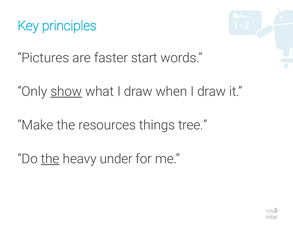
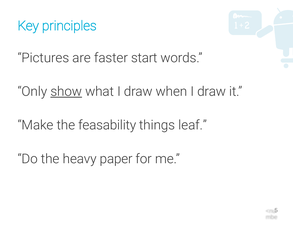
resources: resources -> feasability
tree: tree -> leaf
the at (50, 159) underline: present -> none
under: under -> paper
